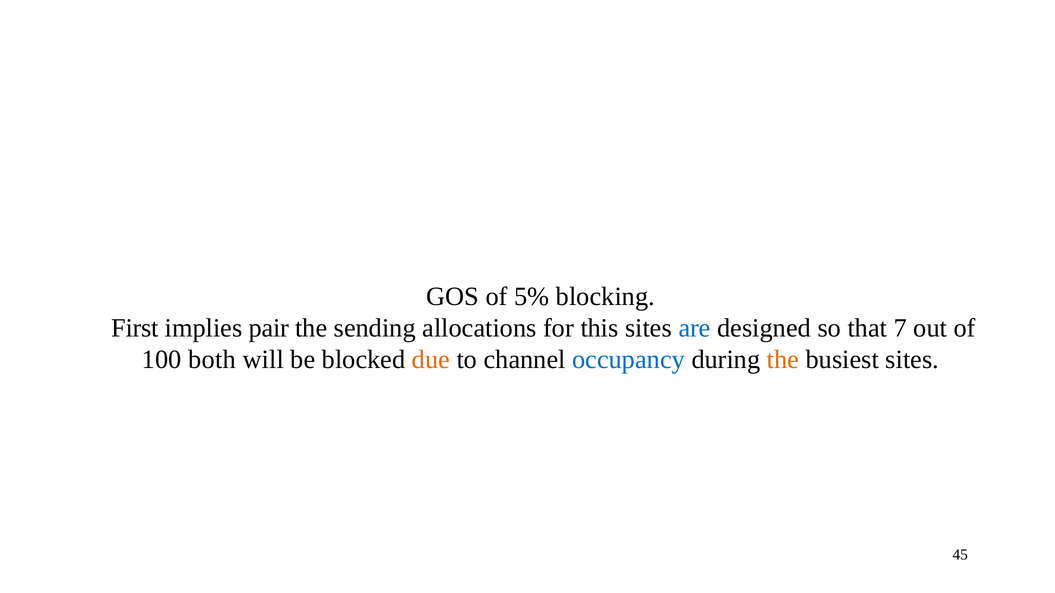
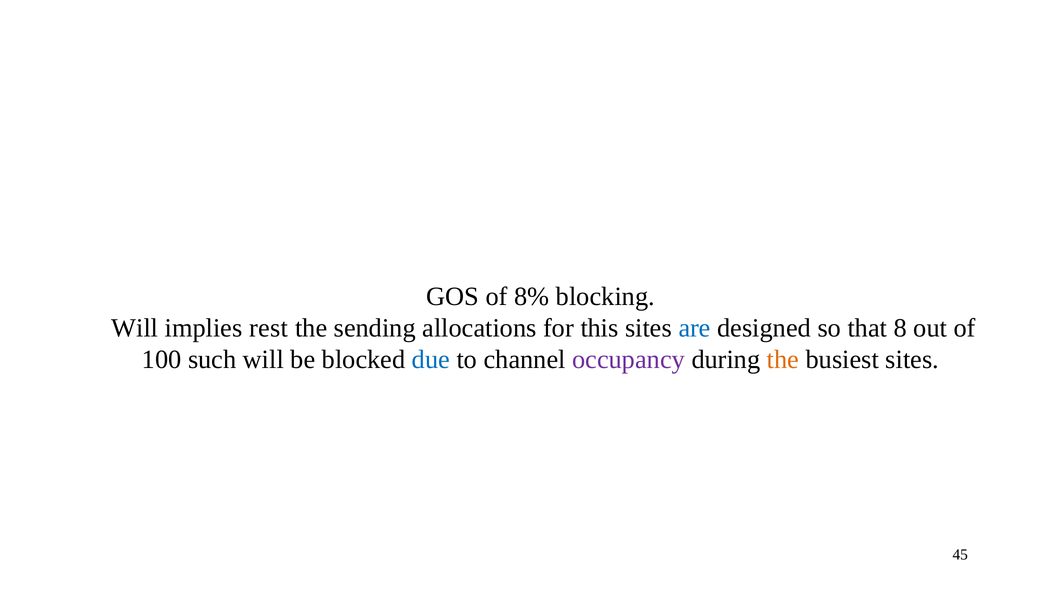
5%: 5% -> 8%
First at (135, 328): First -> Will
pair: pair -> rest
7: 7 -> 8
both: both -> such
due colour: orange -> blue
occupancy colour: blue -> purple
